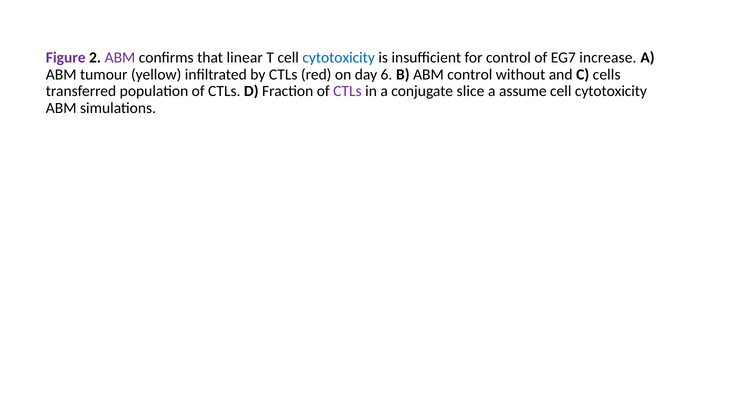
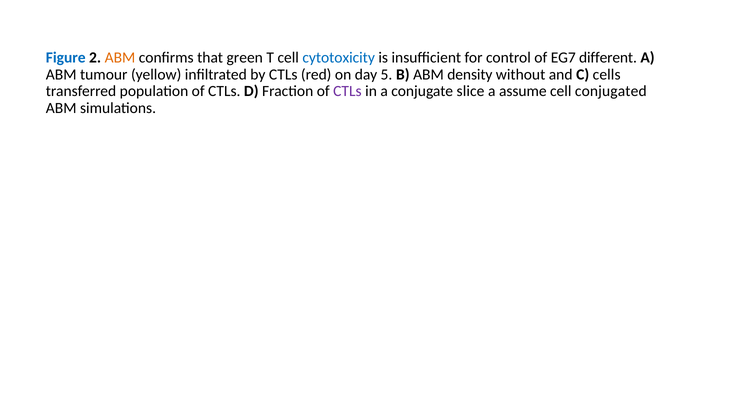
Figure colour: purple -> blue
ABM at (120, 58) colour: purple -> orange
linear: linear -> green
increase: increase -> different
6: 6 -> 5
ABM control: control -> density
cytotoxicity at (611, 91): cytotoxicity -> conjugated
